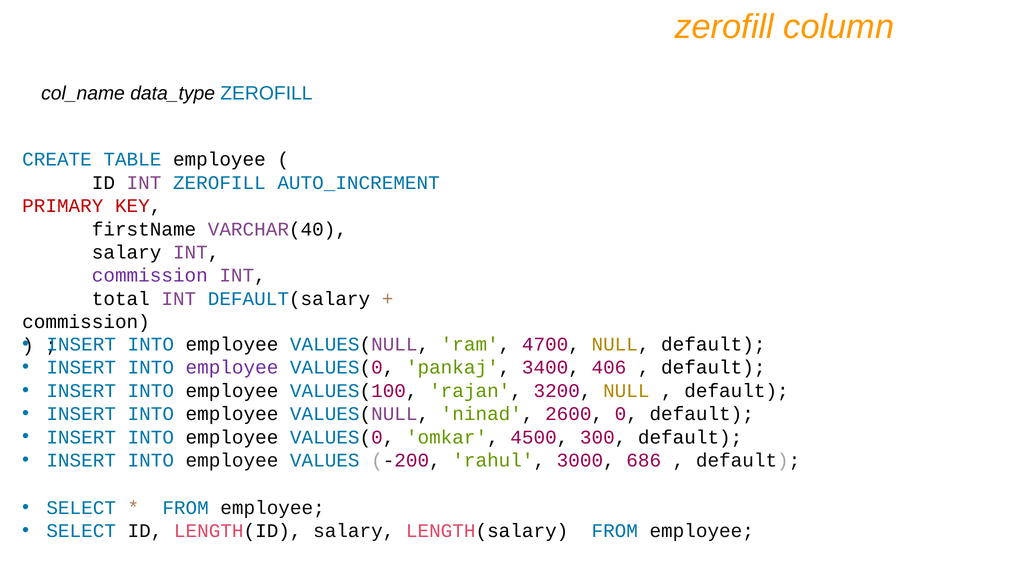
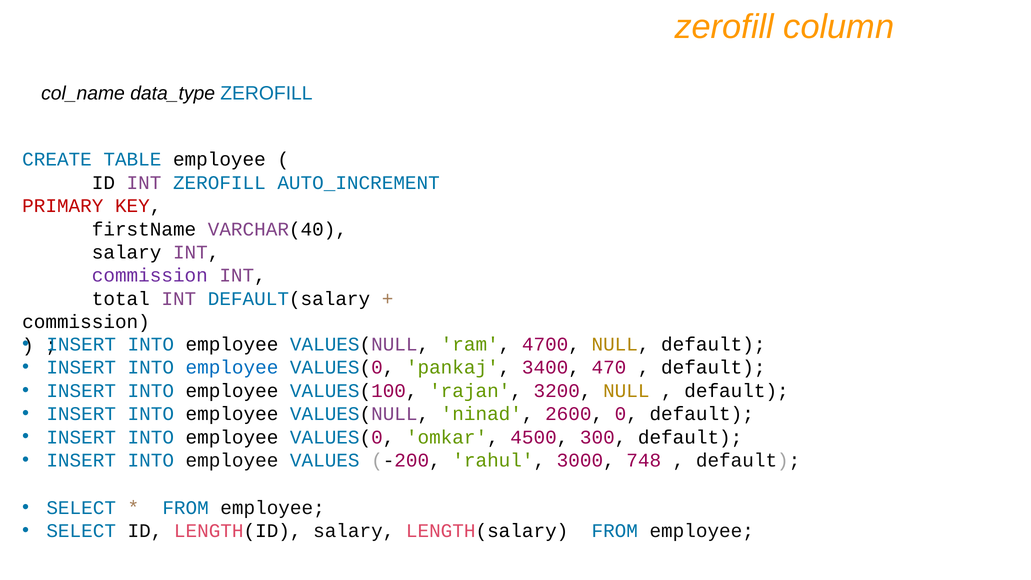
employee at (232, 367) colour: purple -> blue
406: 406 -> 470
686: 686 -> 748
